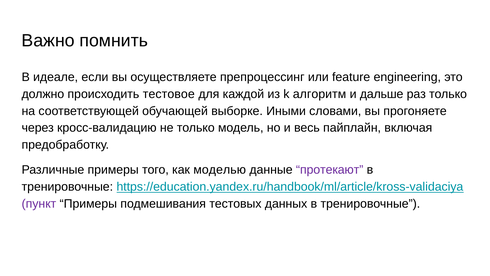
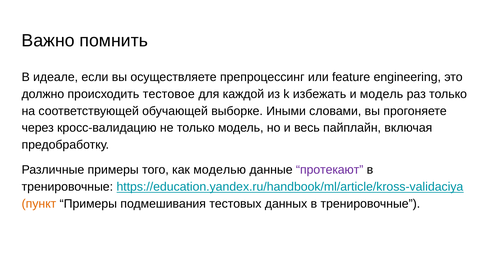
алгоритм: алгоритм -> избежать
и дальше: дальше -> модель
пункт colour: purple -> orange
